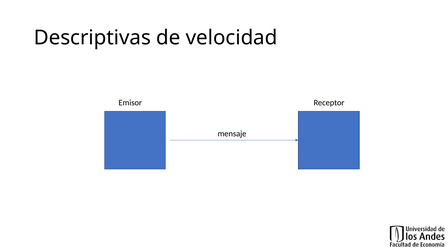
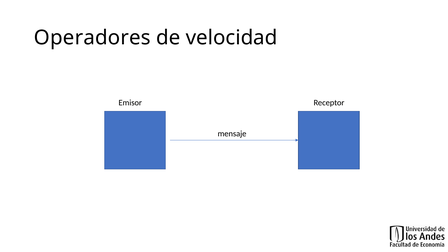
Descriptivas: Descriptivas -> Operadores
